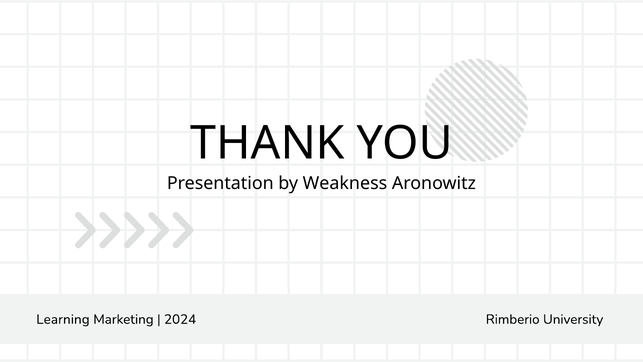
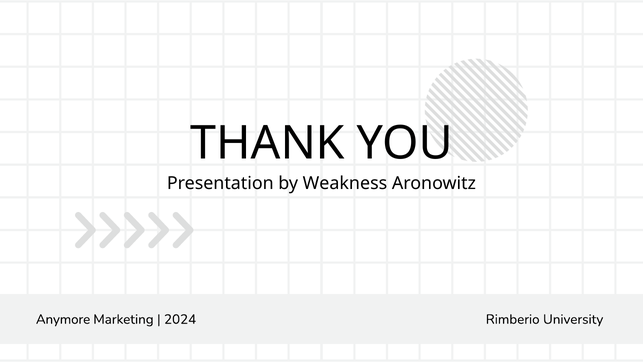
Learning: Learning -> Anymore
